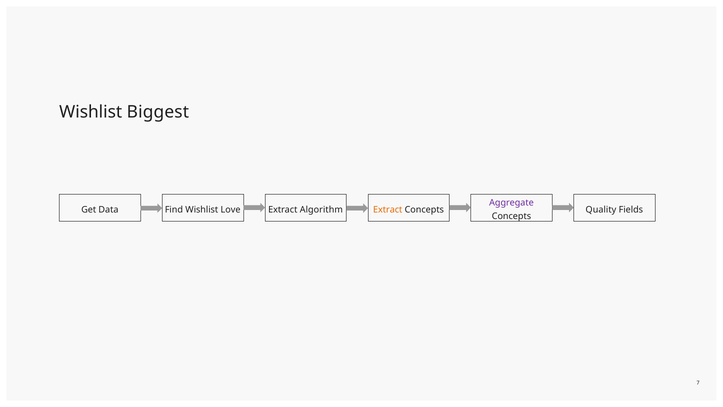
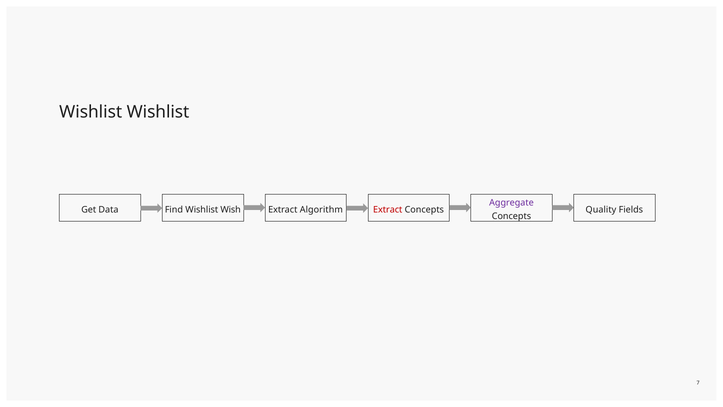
Wishlist Biggest: Biggest -> Wishlist
Love: Love -> Wish
Extract at (388, 209) colour: orange -> red
